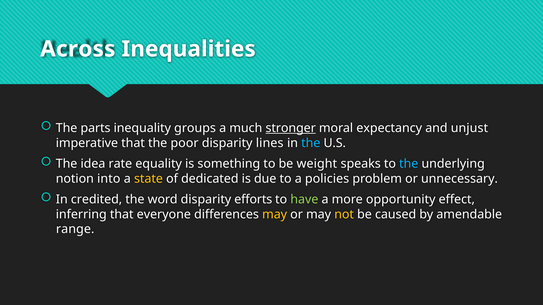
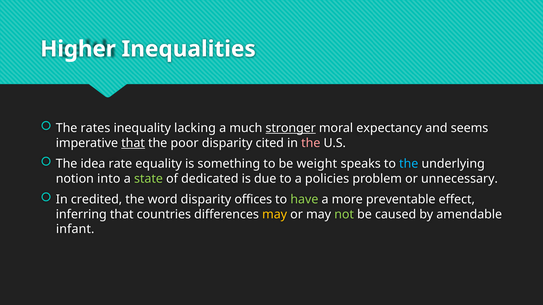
Across: Across -> Higher
parts: parts -> rates
groups: groups -> lacking
unjust: unjust -> seems
that at (133, 143) underline: none -> present
lines: lines -> cited
the at (311, 143) colour: light blue -> pink
state colour: yellow -> light green
efforts: efforts -> offices
opportunity: opportunity -> preventable
everyone: everyone -> countries
not colour: yellow -> light green
range: range -> infant
